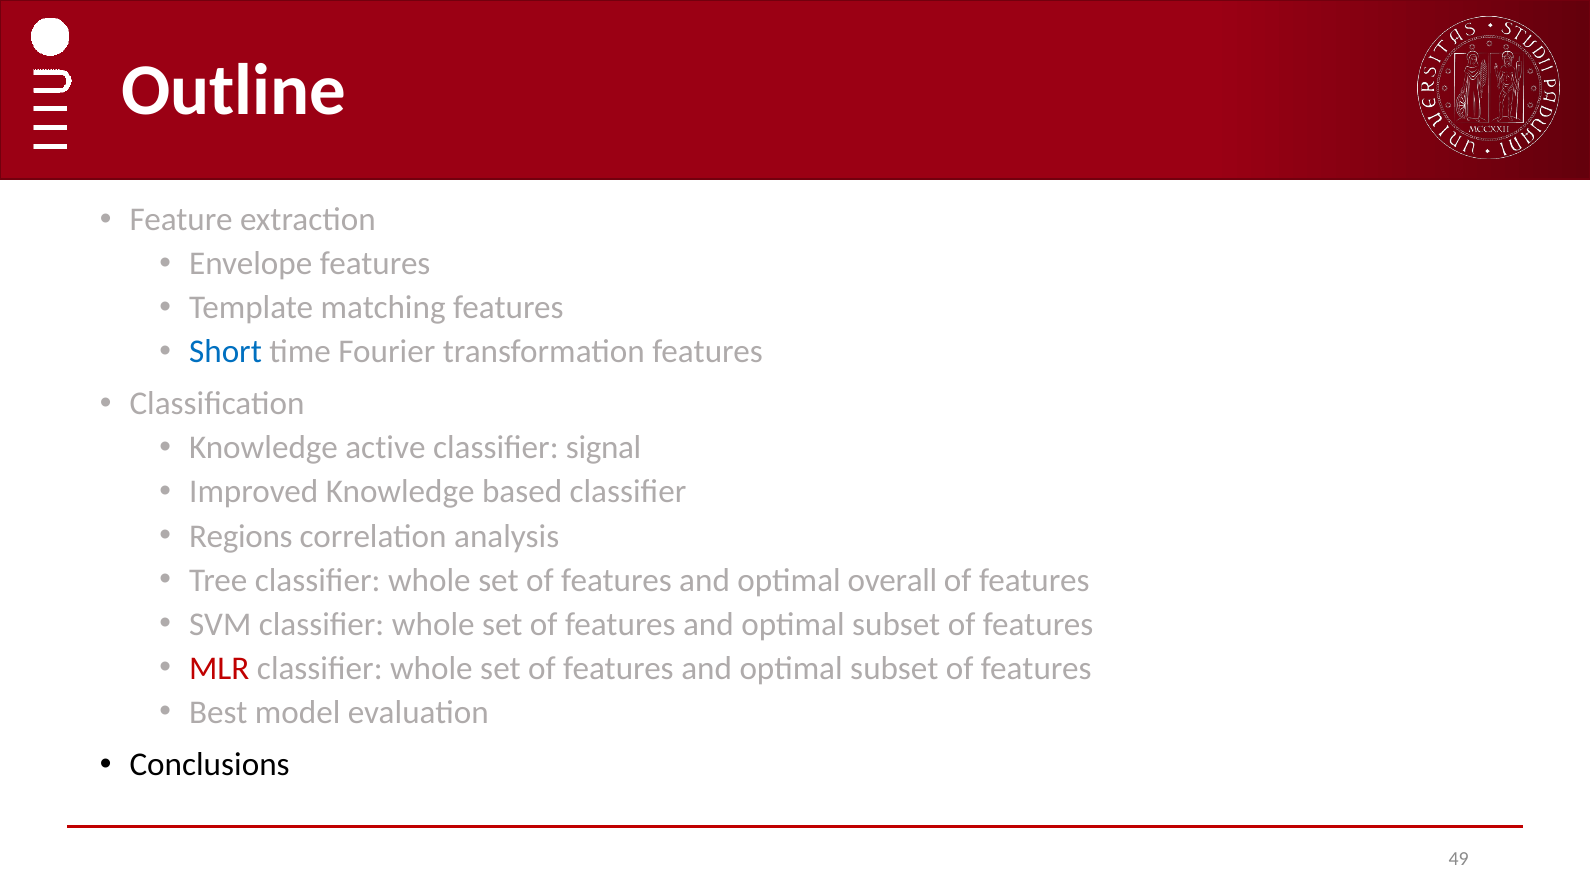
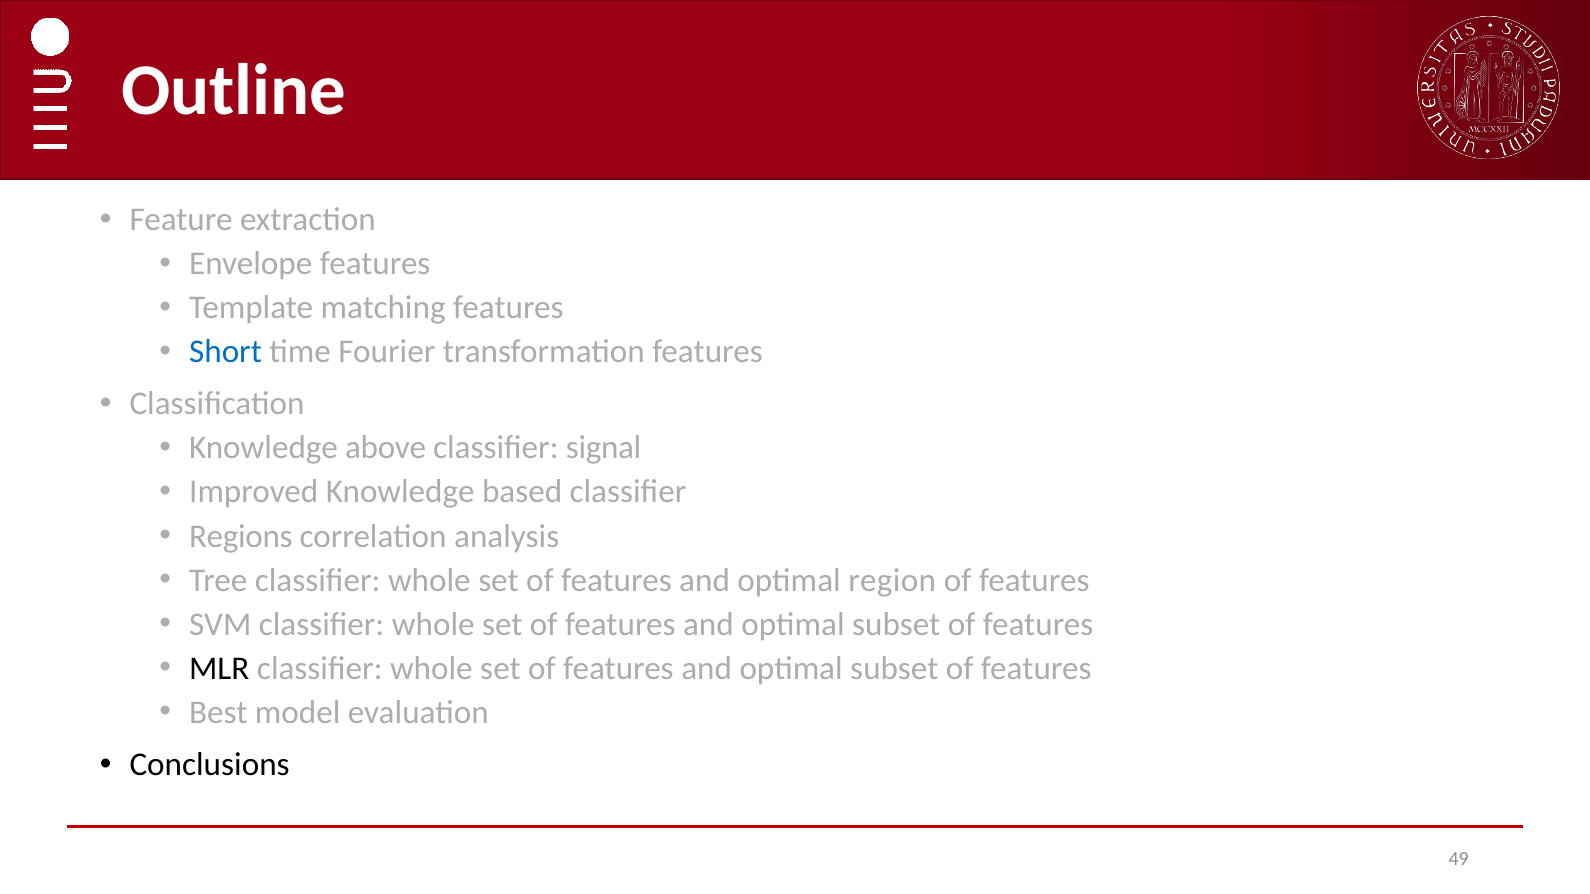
active: active -> above
overall: overall -> region
MLR colour: red -> black
